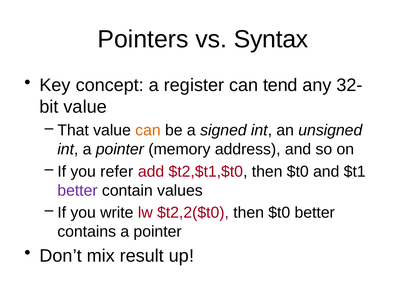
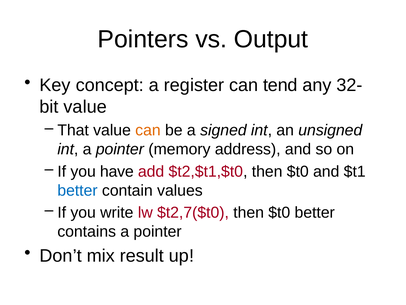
Syntax: Syntax -> Output
refer: refer -> have
better at (77, 190) colour: purple -> blue
$t2,2($t0: $t2,2($t0 -> $t2,7($t0
